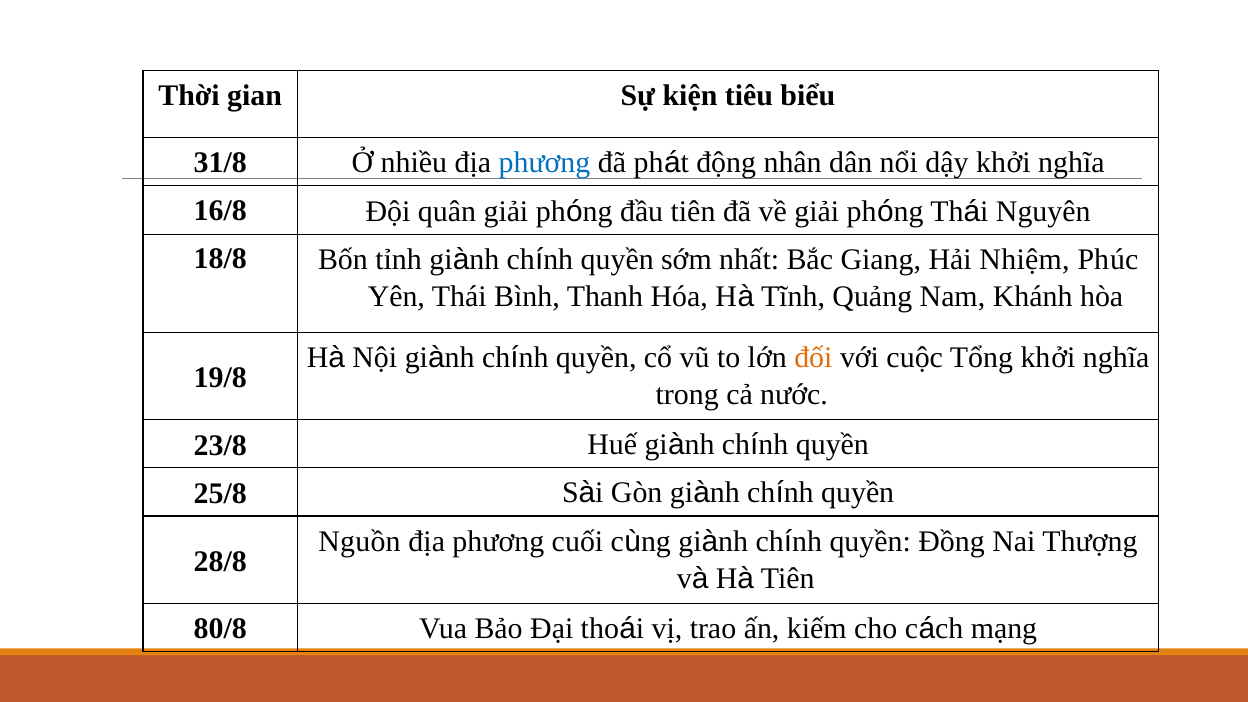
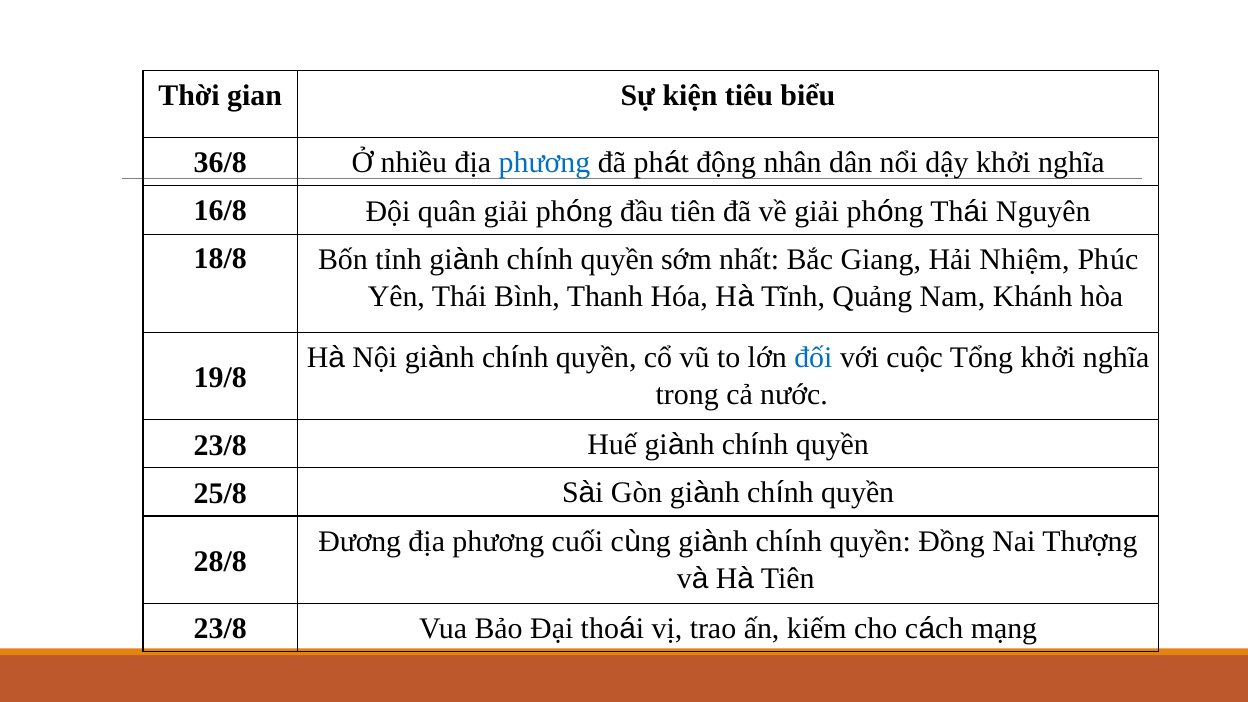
31/8: 31/8 -> 36/8
đối colour: orange -> blue
Nguồn: Nguồn -> Đương
80/8 at (220, 629): 80/8 -> 23/8
